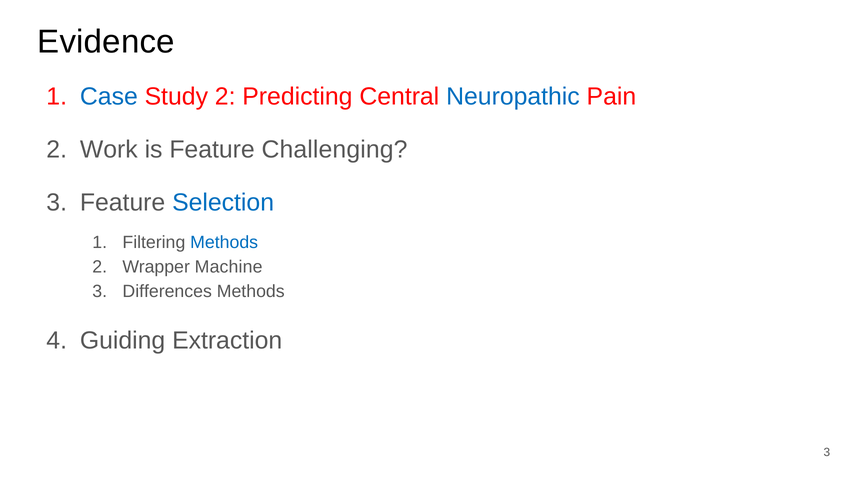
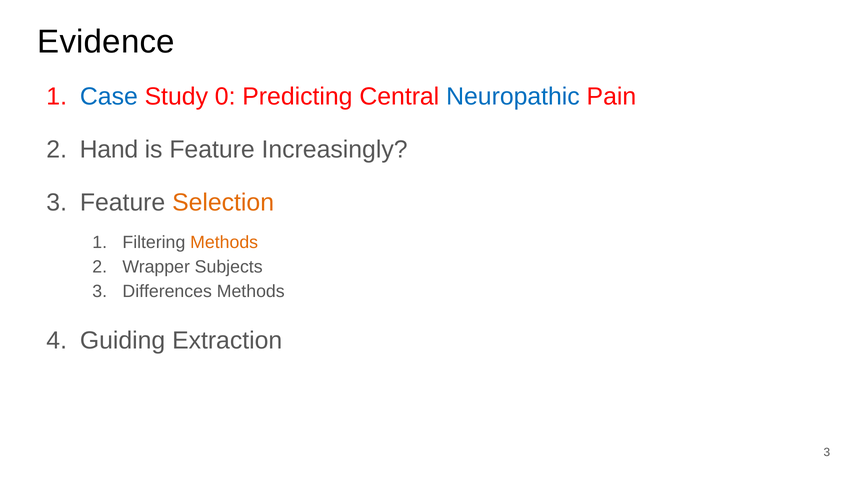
Study 2: 2 -> 0
Work: Work -> Hand
Challenging: Challenging -> Increasingly
Selection colour: blue -> orange
Methods at (224, 243) colour: blue -> orange
Machine: Machine -> Subjects
